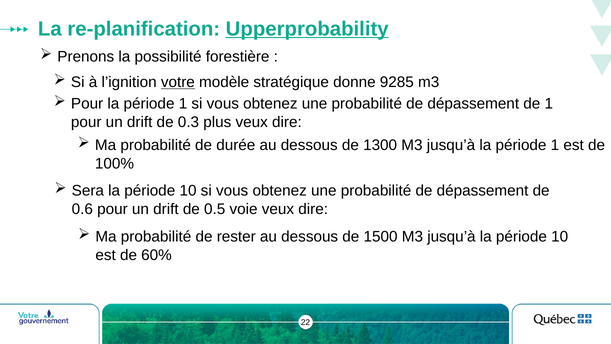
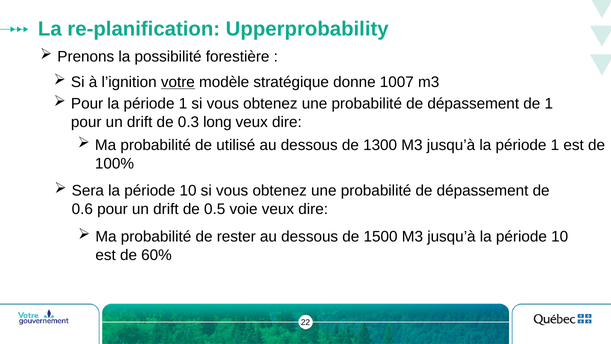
Upperprobability underline: present -> none
9285: 9285 -> 1007
plus: plus -> long
durée: durée -> utilisé
